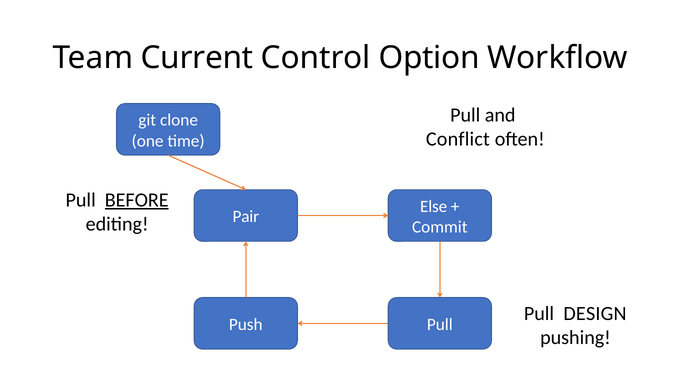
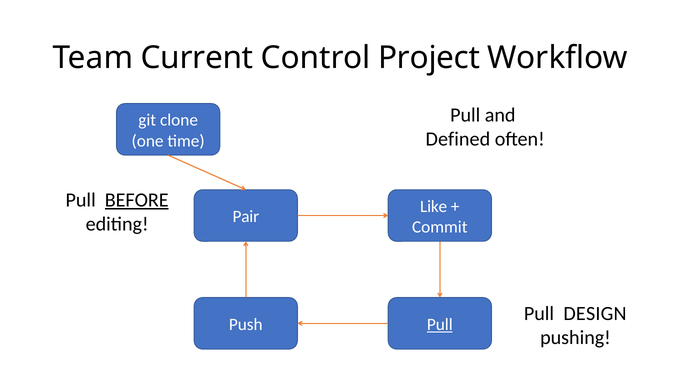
Option: Option -> Project
Conflict: Conflict -> Defined
Else: Else -> Like
Pull at (440, 325) underline: none -> present
